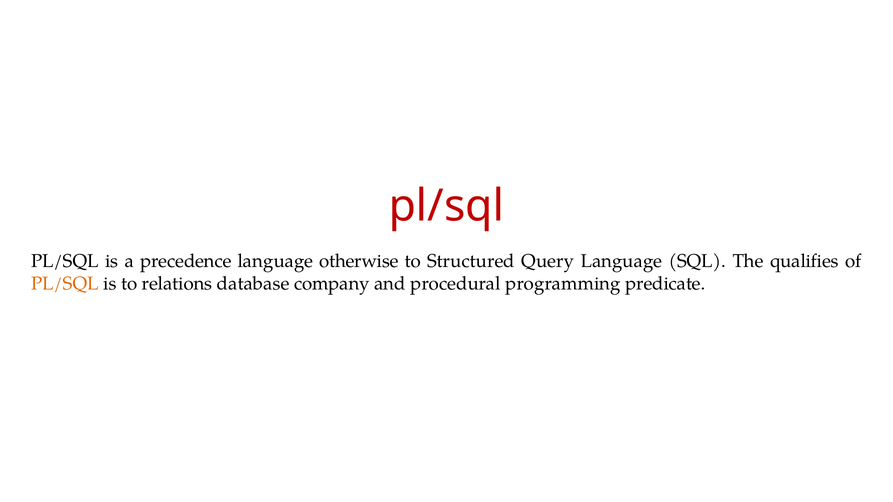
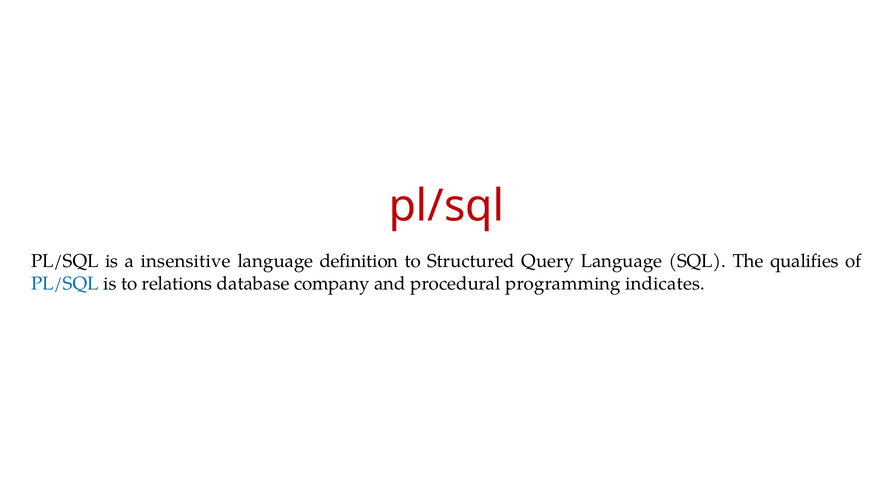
precedence: precedence -> insensitive
otherwise: otherwise -> definition
PL/SQL at (65, 284) colour: orange -> blue
predicate: predicate -> indicates
